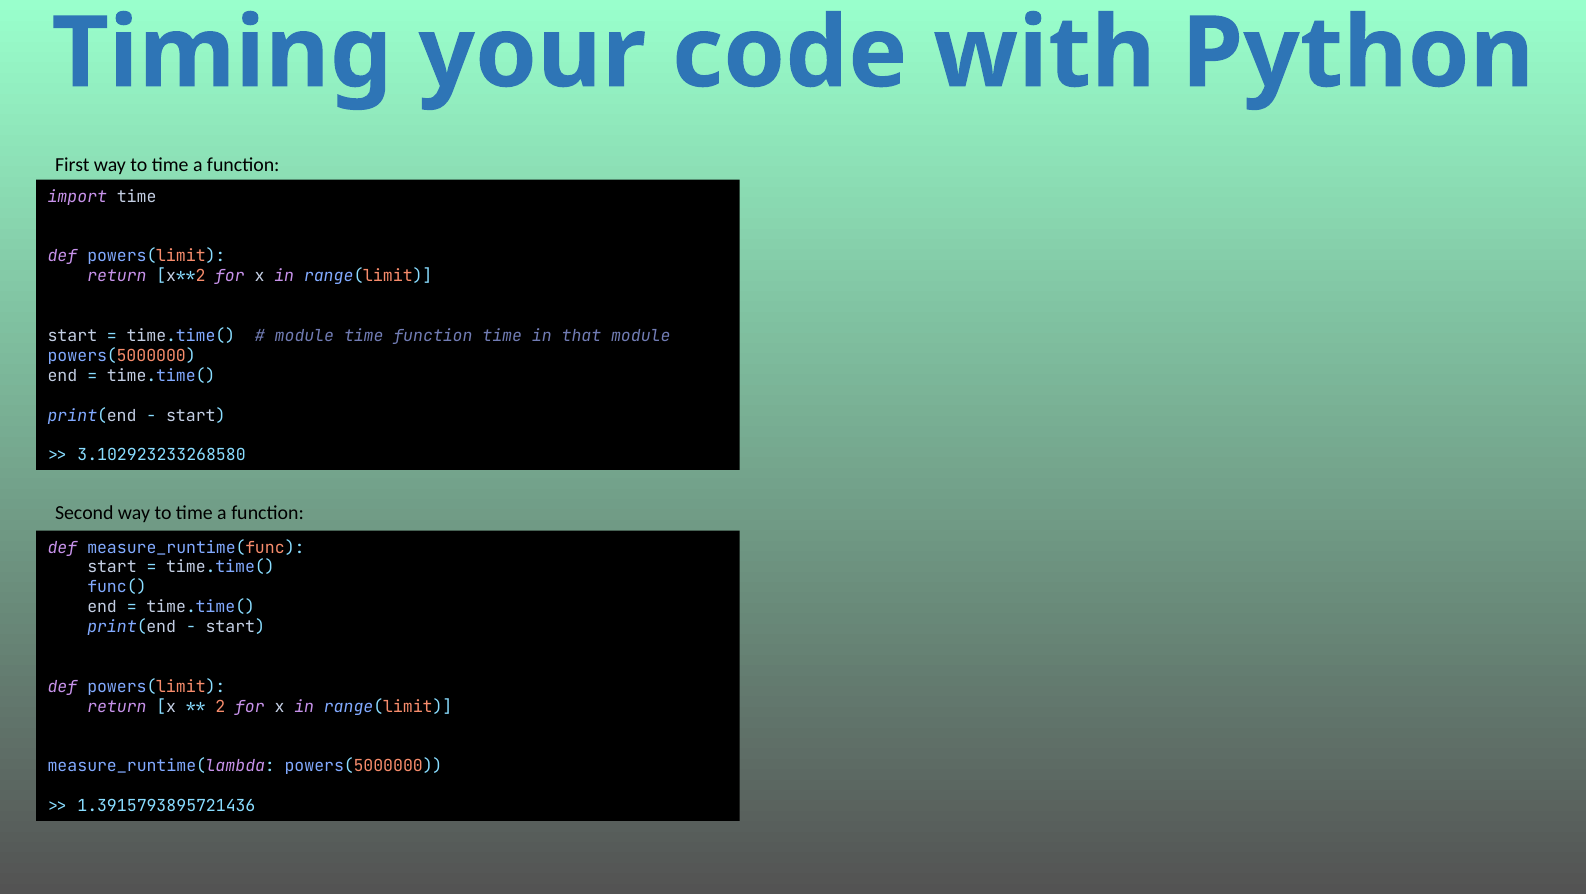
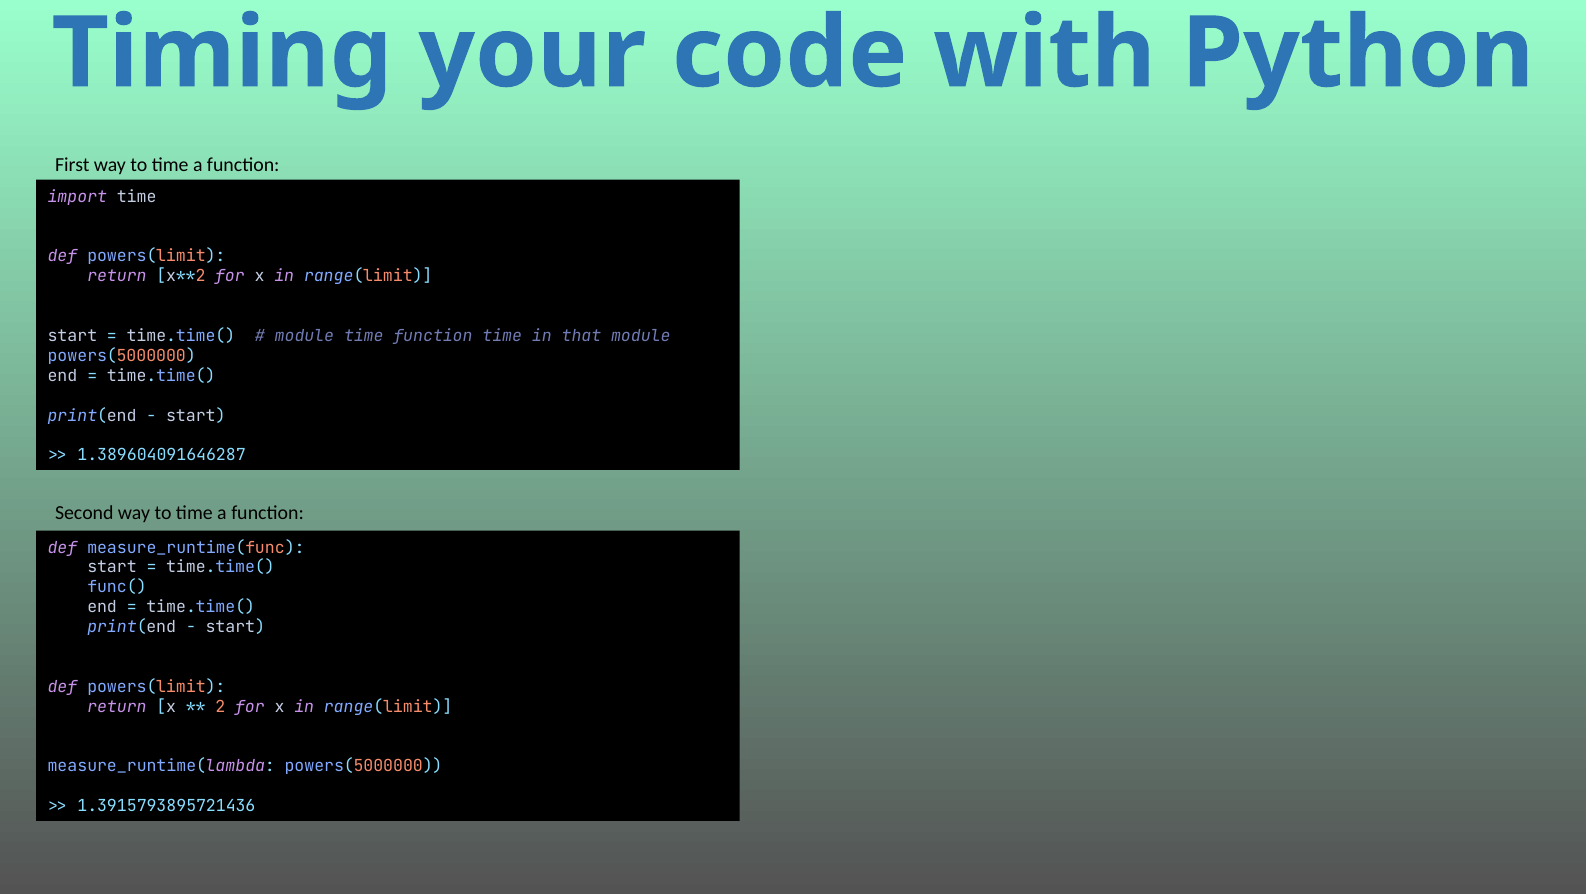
3.102923233268580: 3.102923233268580 -> 1.389604091646287
